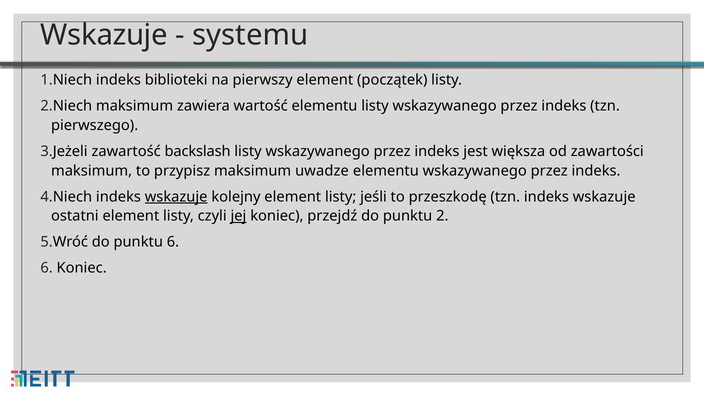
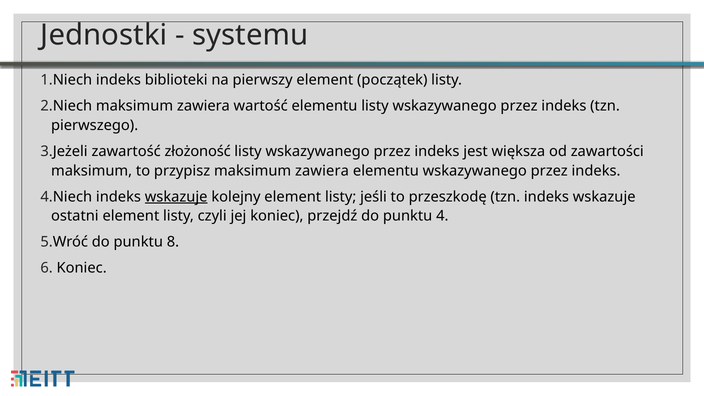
Wskazuje at (104, 35): Wskazuje -> Jednostki
backslash: backslash -> złożoność
przypisz maksimum uwadze: uwadze -> zawiera
jej underline: present -> none
2: 2 -> 4
punktu 6: 6 -> 8
